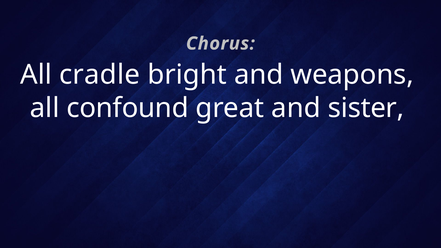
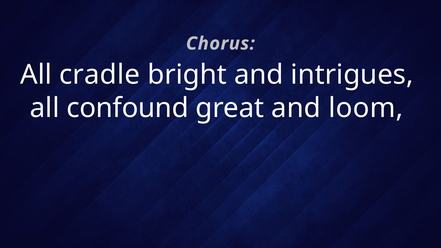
weapons: weapons -> intrigues
sister: sister -> loom
